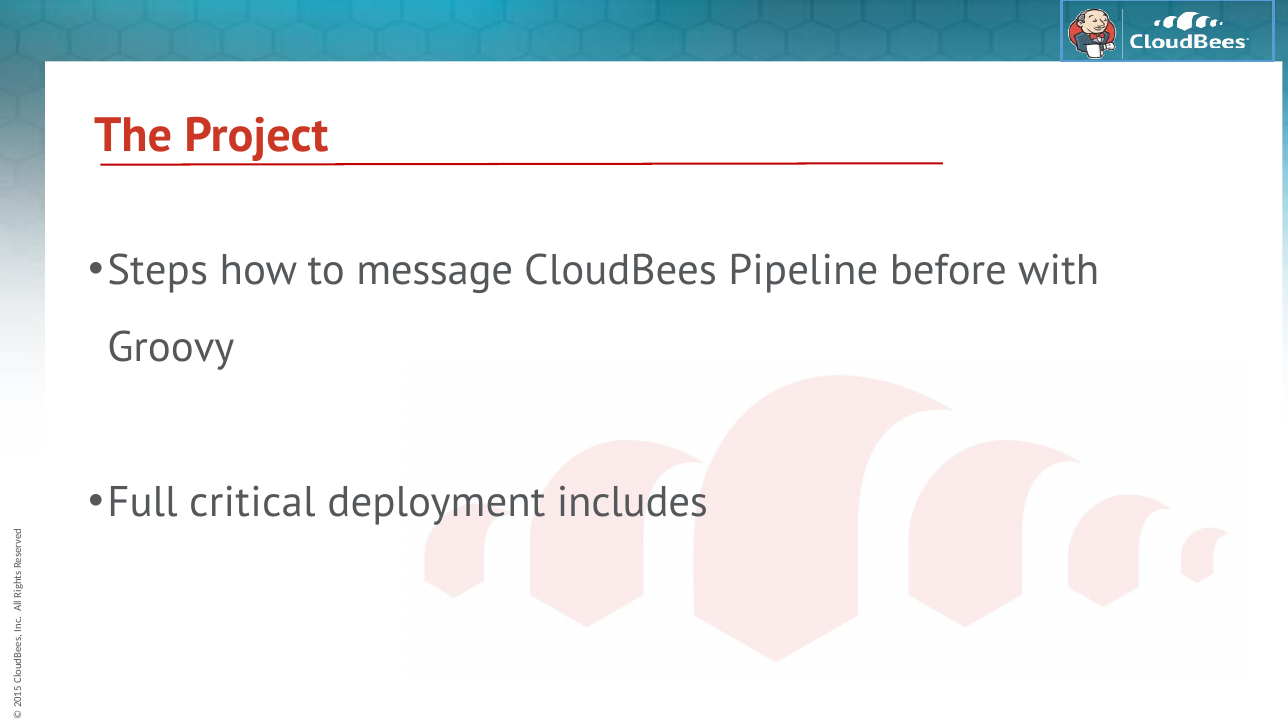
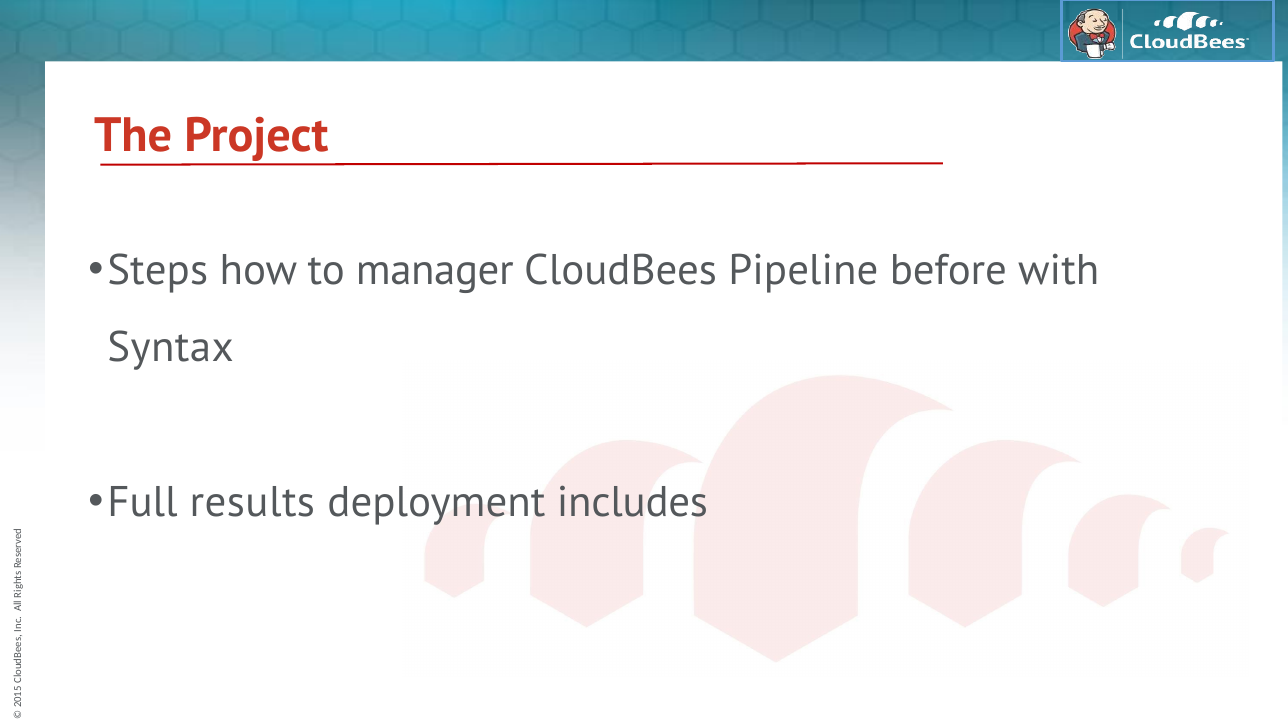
message: message -> manager
Groovy: Groovy -> Syntax
critical: critical -> results
